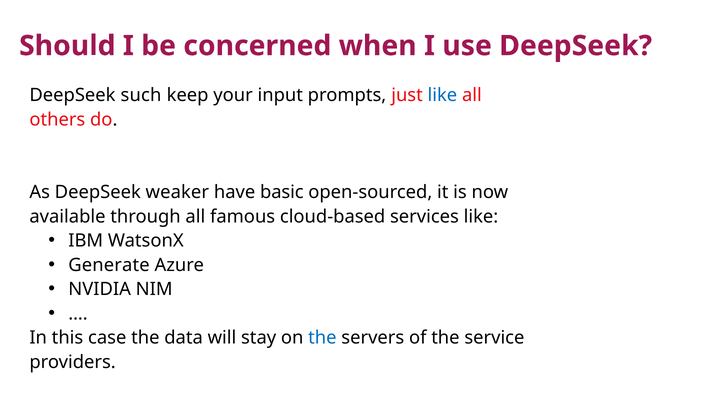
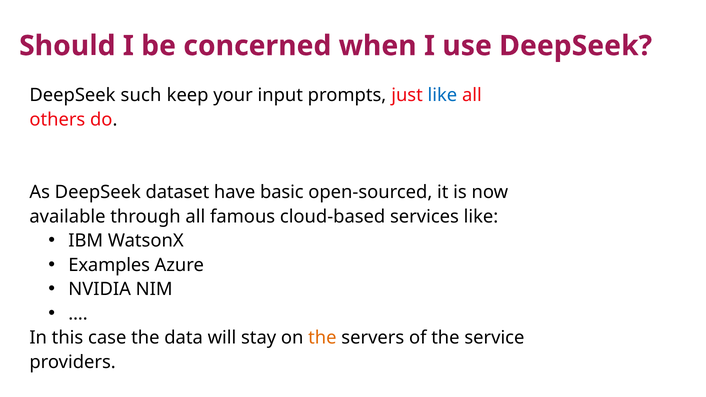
weaker: weaker -> dataset
Generate: Generate -> Examples
the at (322, 338) colour: blue -> orange
